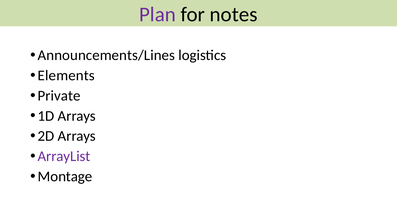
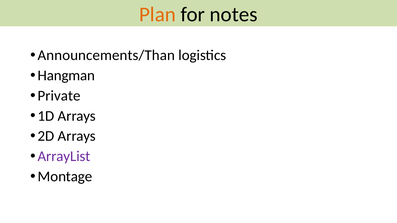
Plan colour: purple -> orange
Announcements/Lines: Announcements/Lines -> Announcements/Than
Elements: Elements -> Hangman
